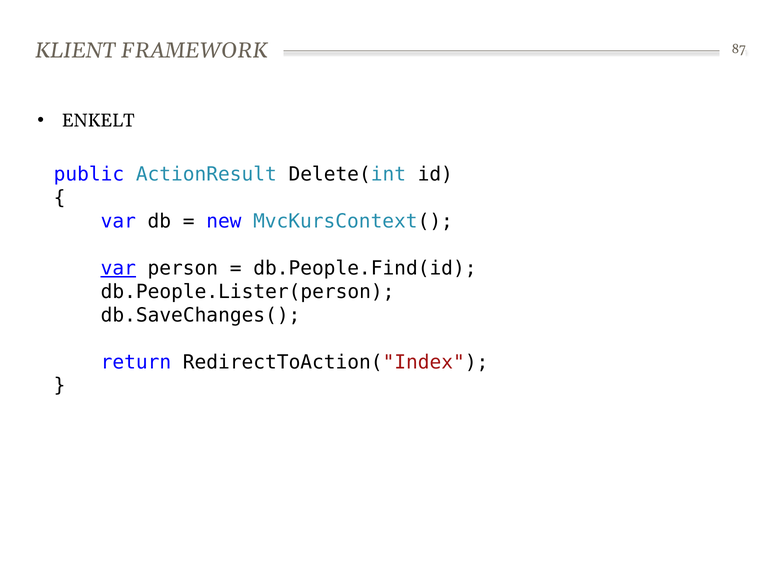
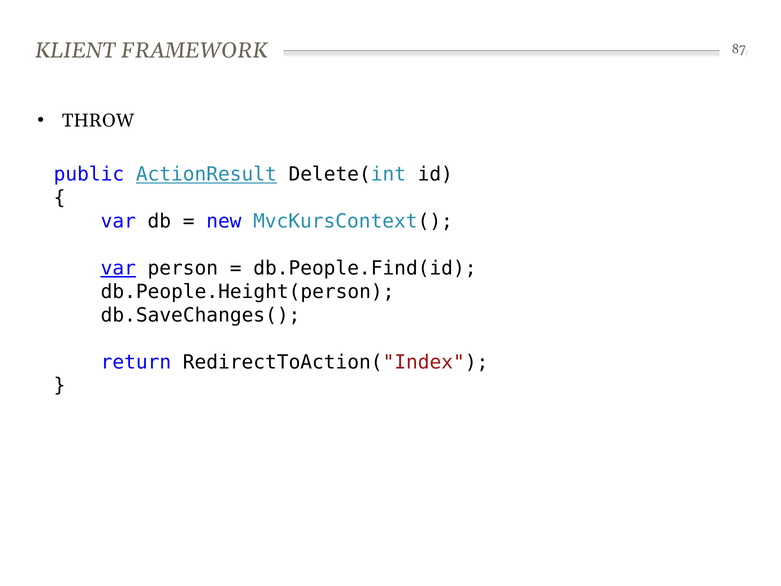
ENKELT: ENKELT -> THROW
ActionResult underline: none -> present
db.People.Lister(person: db.People.Lister(person -> db.People.Height(person
